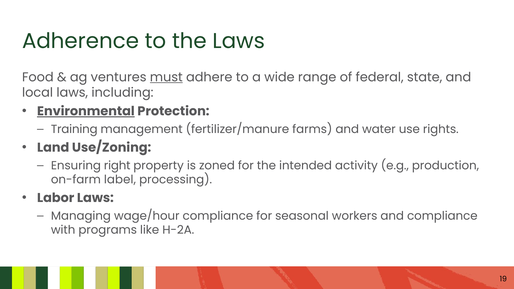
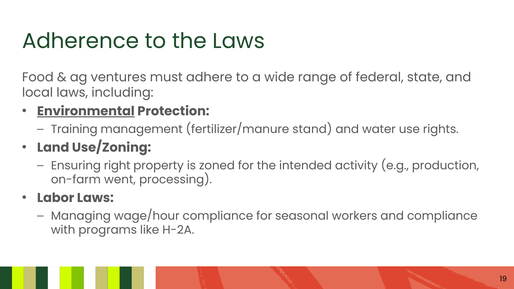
must underline: present -> none
farms: farms -> stand
label: label -> went
